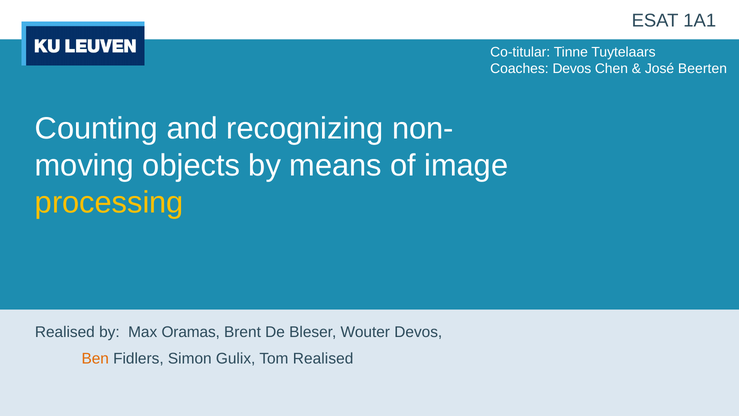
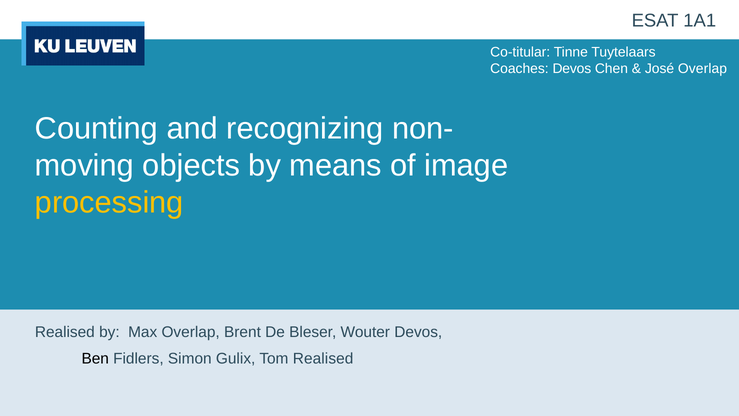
José Beerten: Beerten -> Overlap
Max Oramas: Oramas -> Overlap
Ben colour: orange -> black
